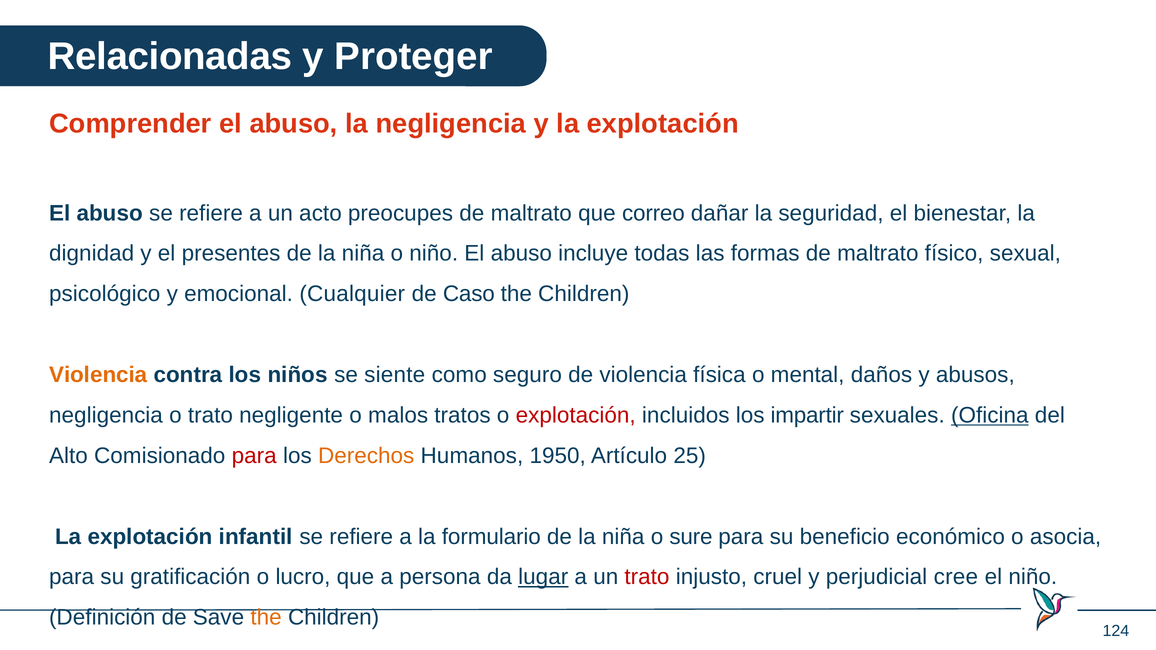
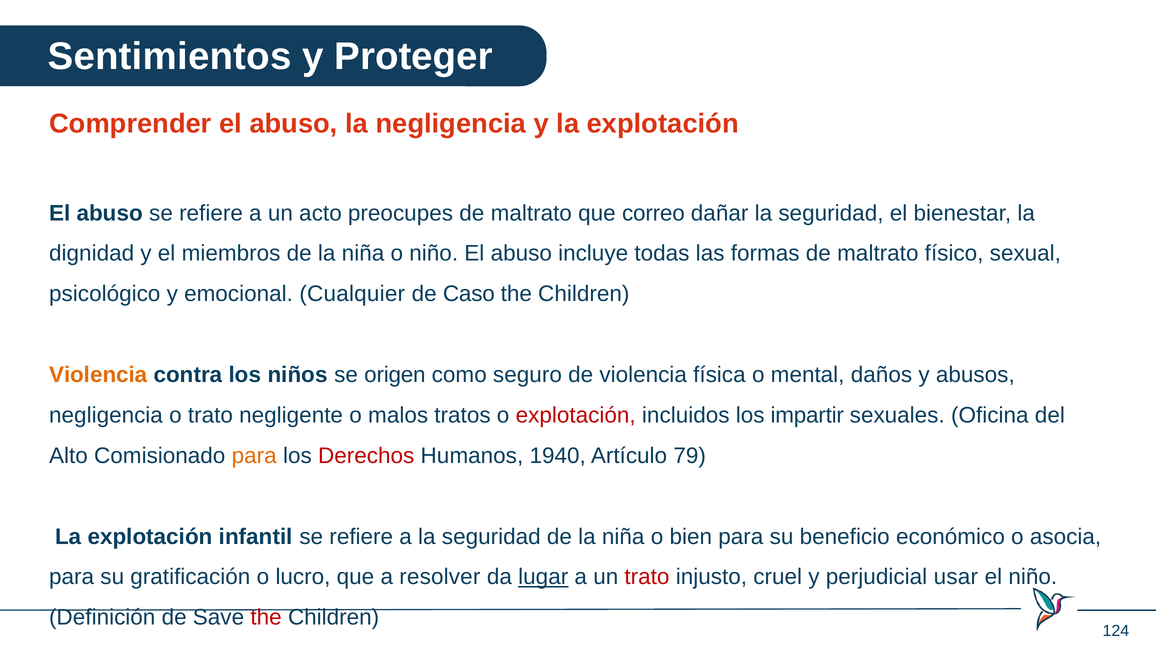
Relacionadas: Relacionadas -> Sentimientos
presentes: presentes -> miembros
siente: siente -> origen
Oficina underline: present -> none
para at (254, 456) colour: red -> orange
Derechos colour: orange -> red
1950: 1950 -> 1940
25: 25 -> 79
a la formulario: formulario -> seguridad
sure: sure -> bien
persona: persona -> resolver
cree: cree -> usar
the at (266, 618) colour: orange -> red
